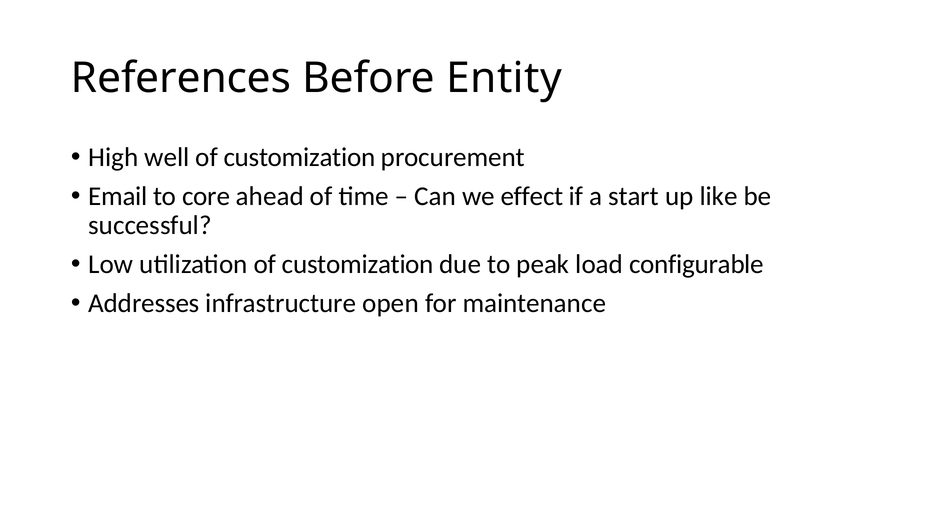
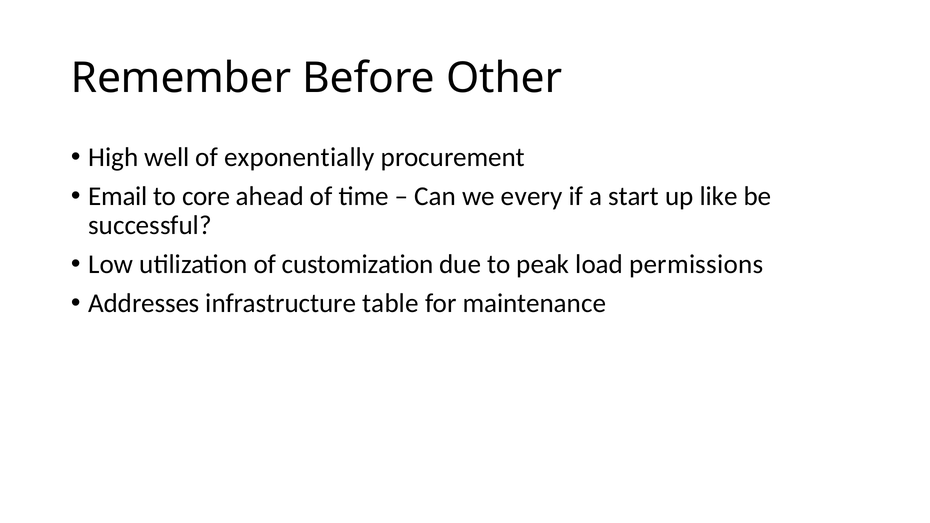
References: References -> Remember
Entity: Entity -> Other
customization at (300, 157): customization -> exponentially
effect: effect -> every
configurable: configurable -> permissions
open: open -> table
